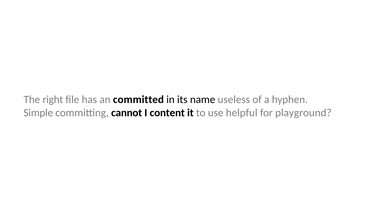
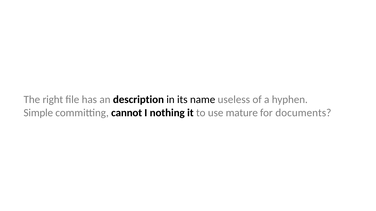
committed: committed -> description
content: content -> nothing
helpful: helpful -> mature
playground: playground -> documents
